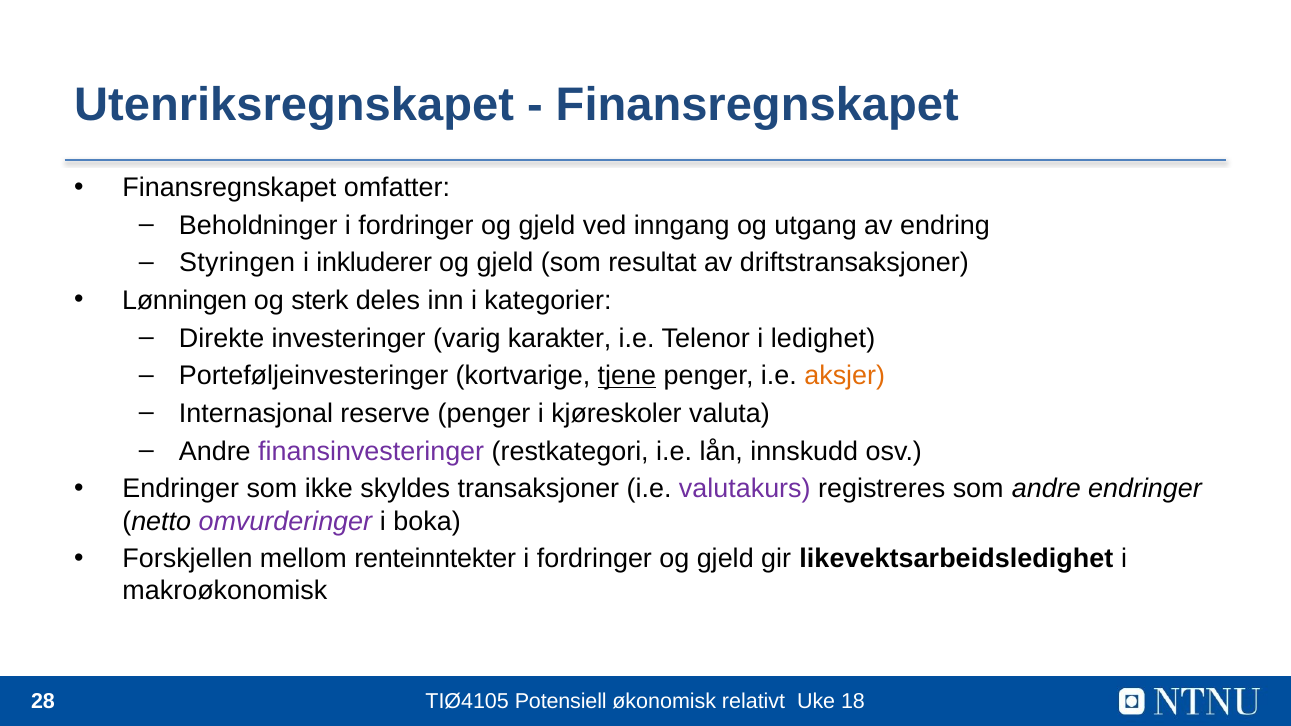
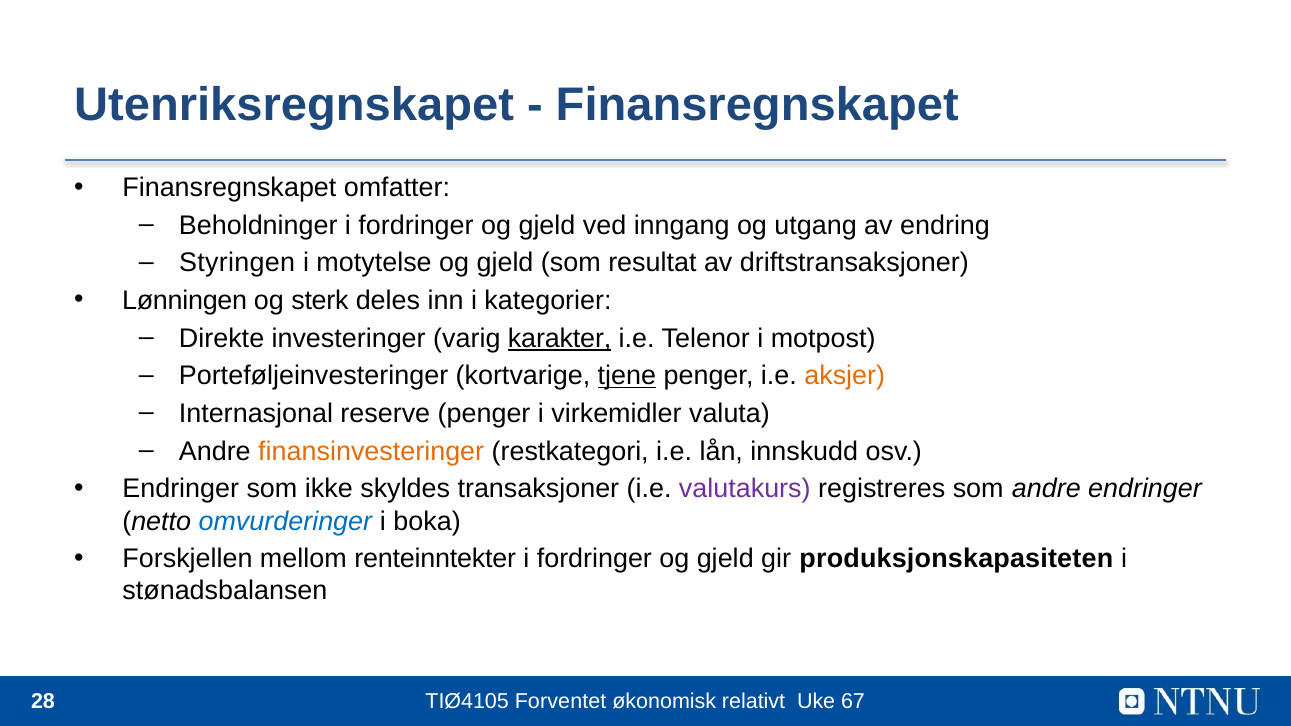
inkluderer: inkluderer -> motytelse
karakter underline: none -> present
ledighet: ledighet -> motpost
kjøreskoler: kjøreskoler -> virkemidler
finansinvesteringer colour: purple -> orange
omvurderinger colour: purple -> blue
likevektsarbeidsledighet: likevektsarbeidsledighet -> produksjonskapasiteten
makroøkonomisk: makroøkonomisk -> stønadsbalansen
Potensiell: Potensiell -> Forventet
18: 18 -> 67
